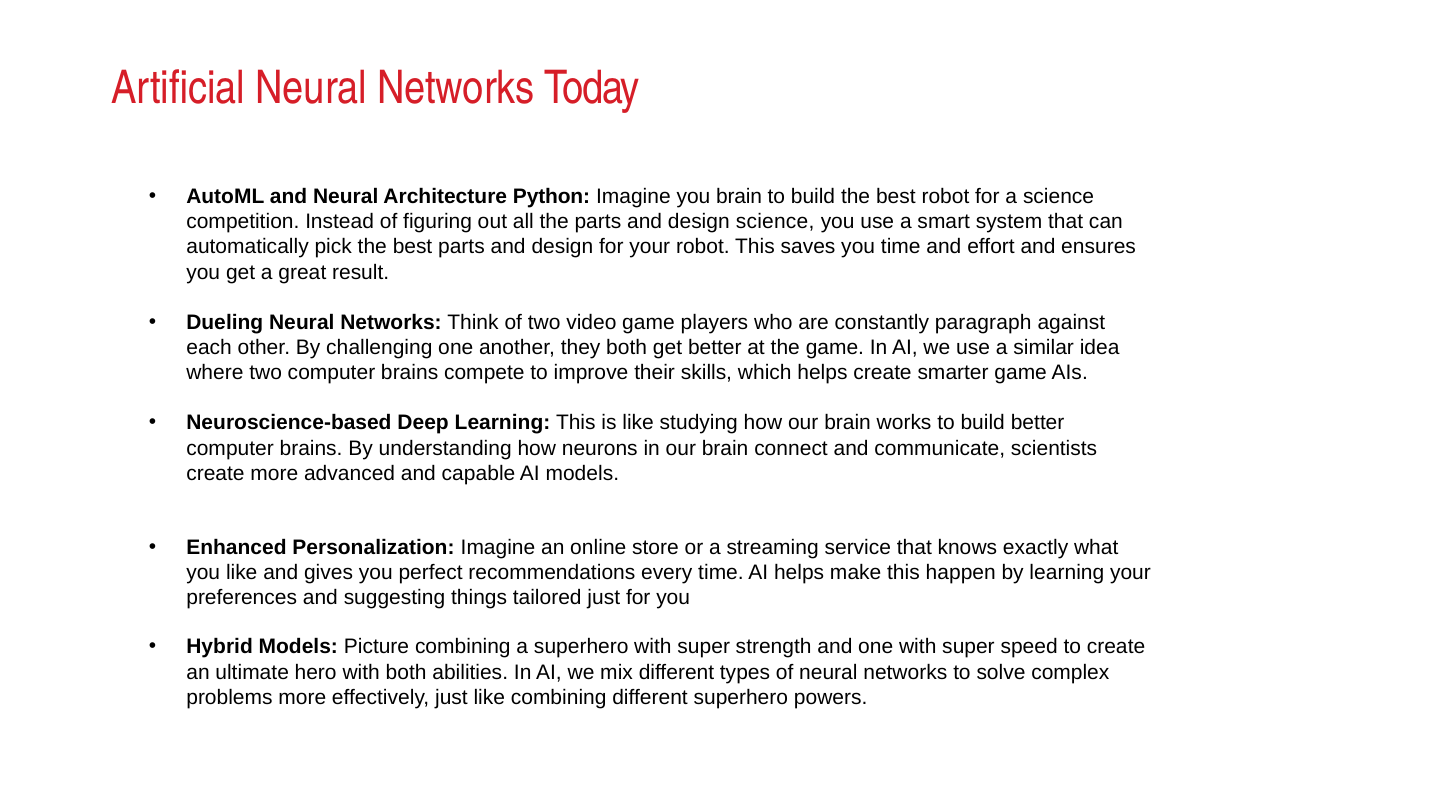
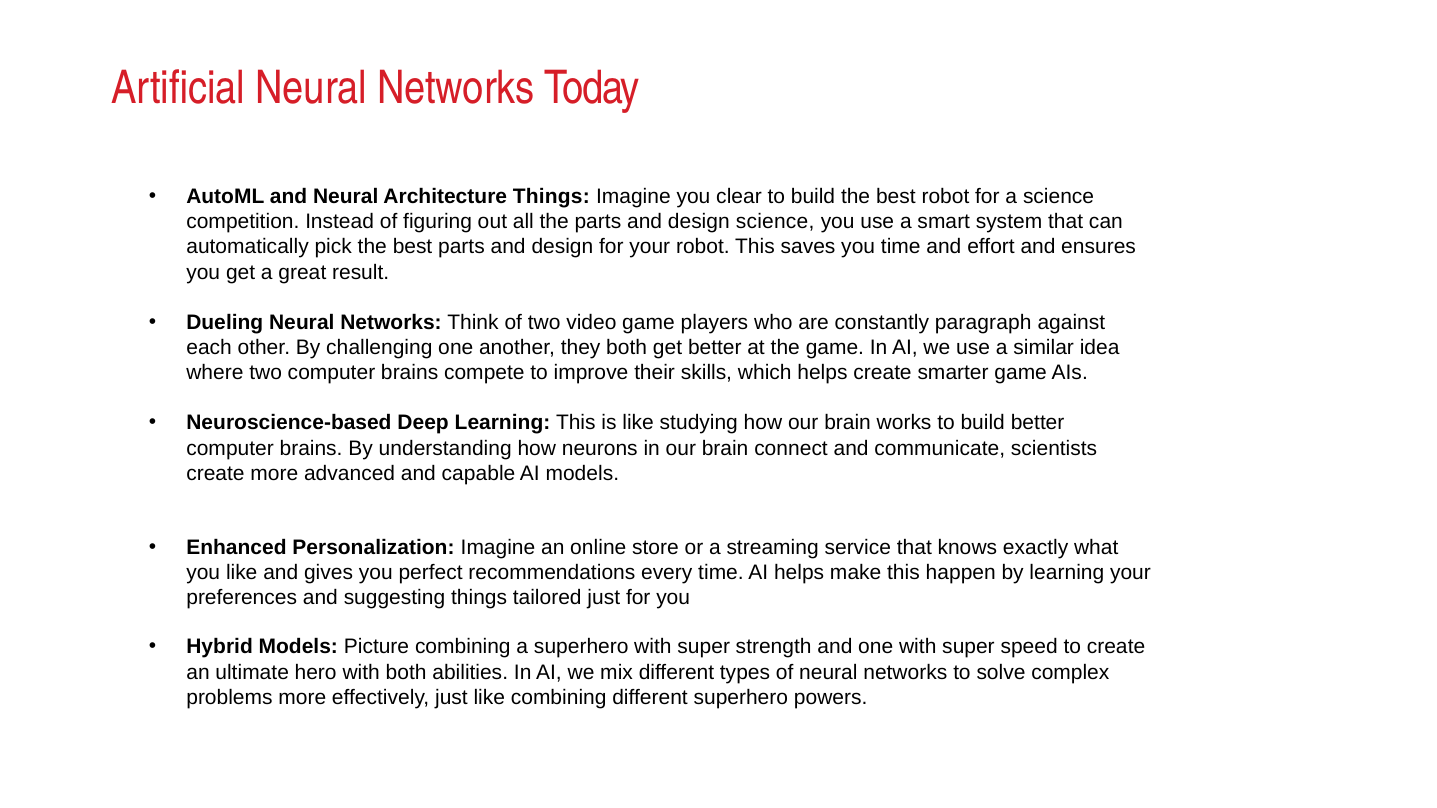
Architecture Python: Python -> Things
you brain: brain -> clear
